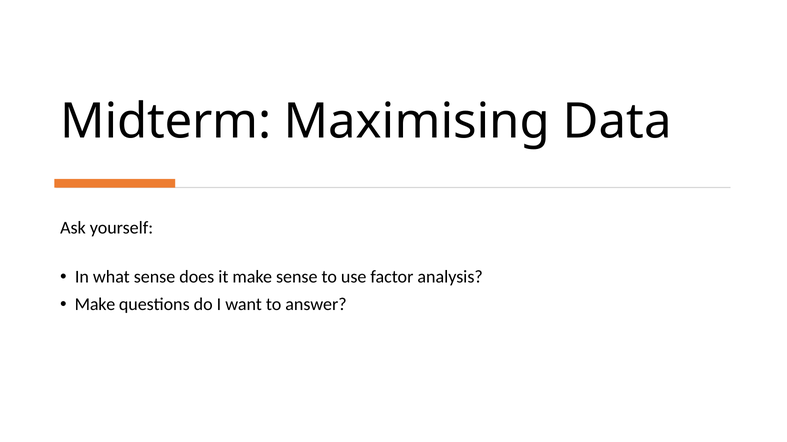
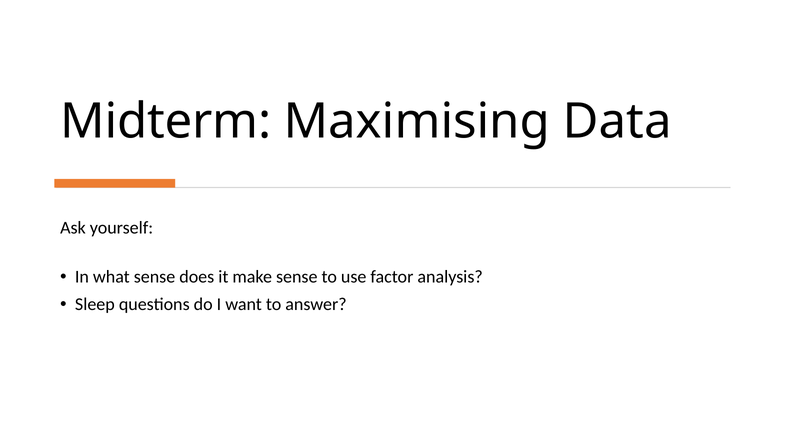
Make at (95, 305): Make -> Sleep
